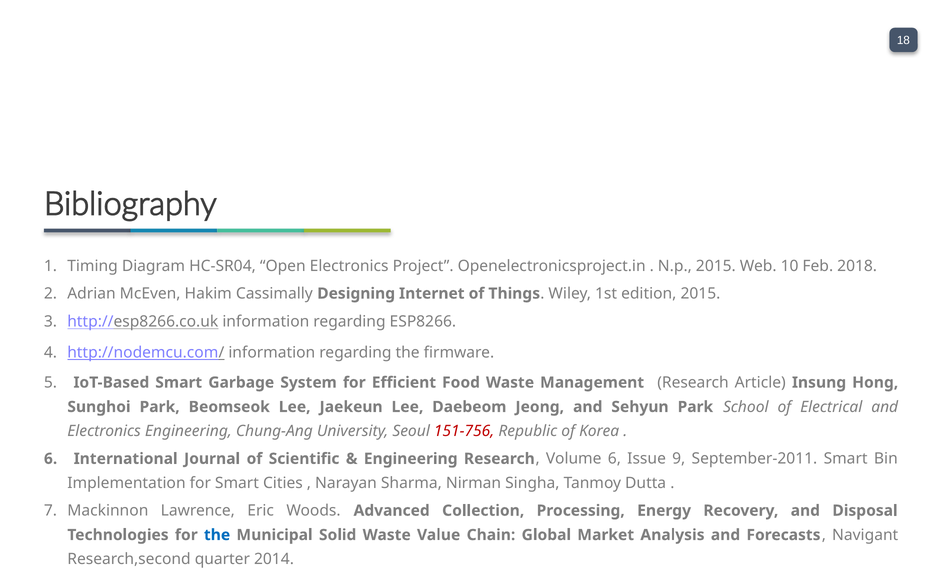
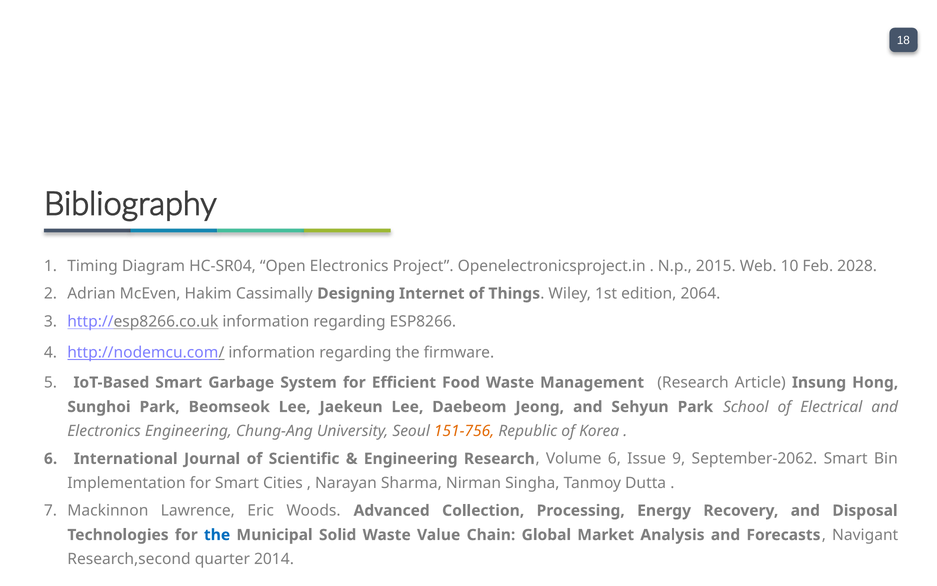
2018: 2018 -> 2028
edition 2015: 2015 -> 2064
151-756 colour: red -> orange
September-2011: September-2011 -> September-2062
